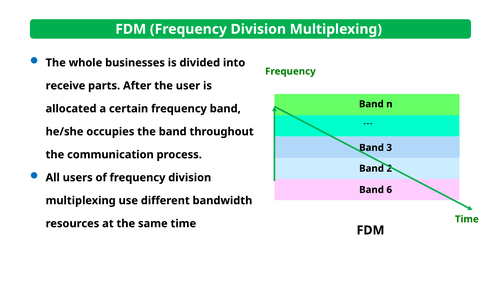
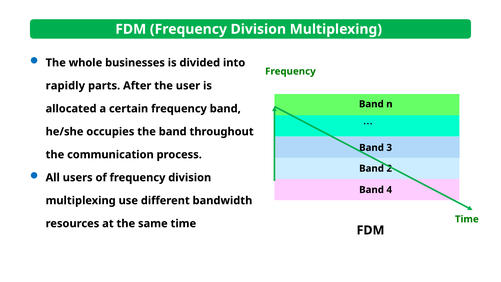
receive: receive -> rapidly
6: 6 -> 4
